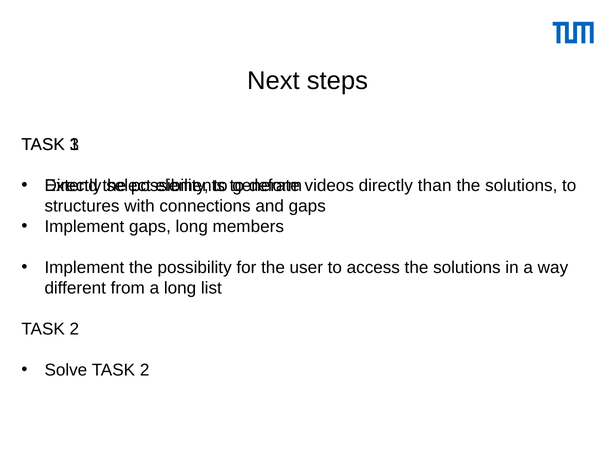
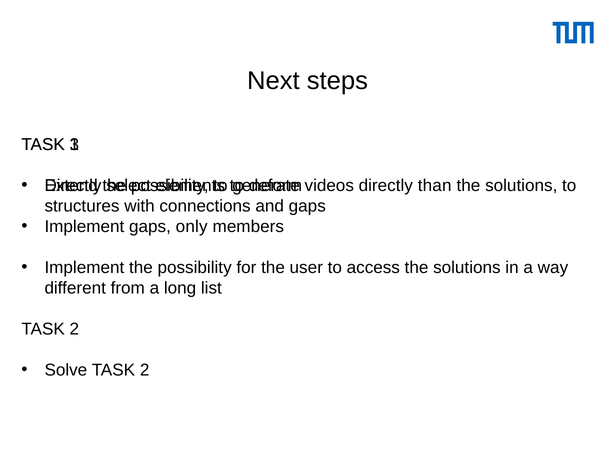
gaps long: long -> only
